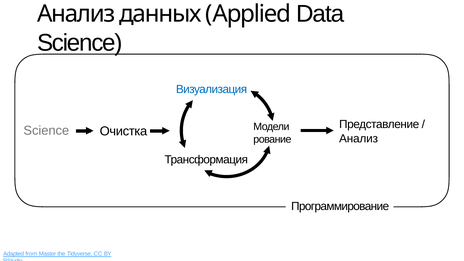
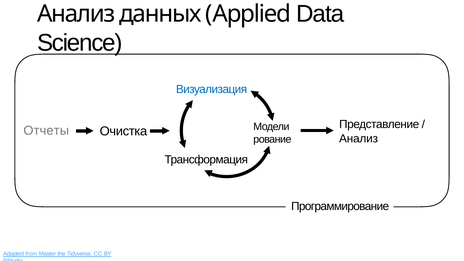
Science at (46, 131): Science -> Отчеты
